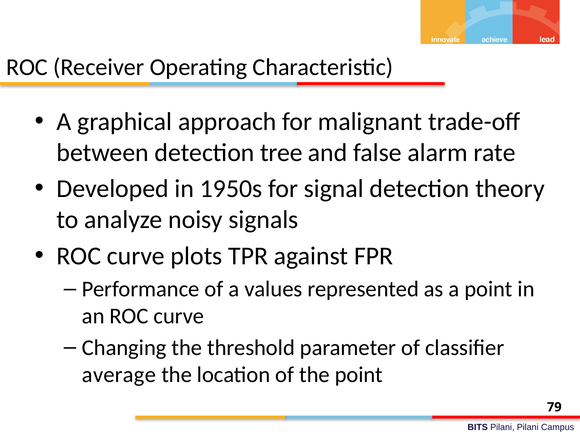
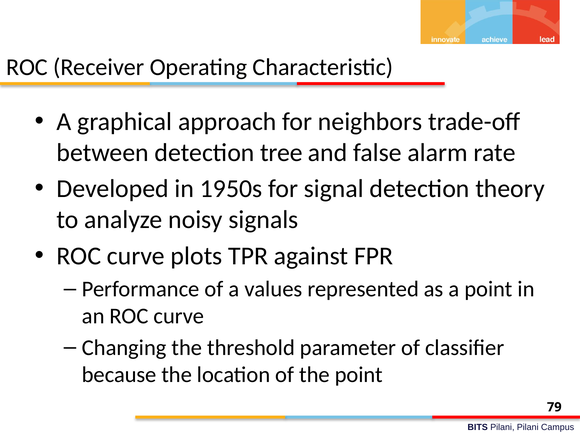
malignant: malignant -> neighbors
average: average -> because
